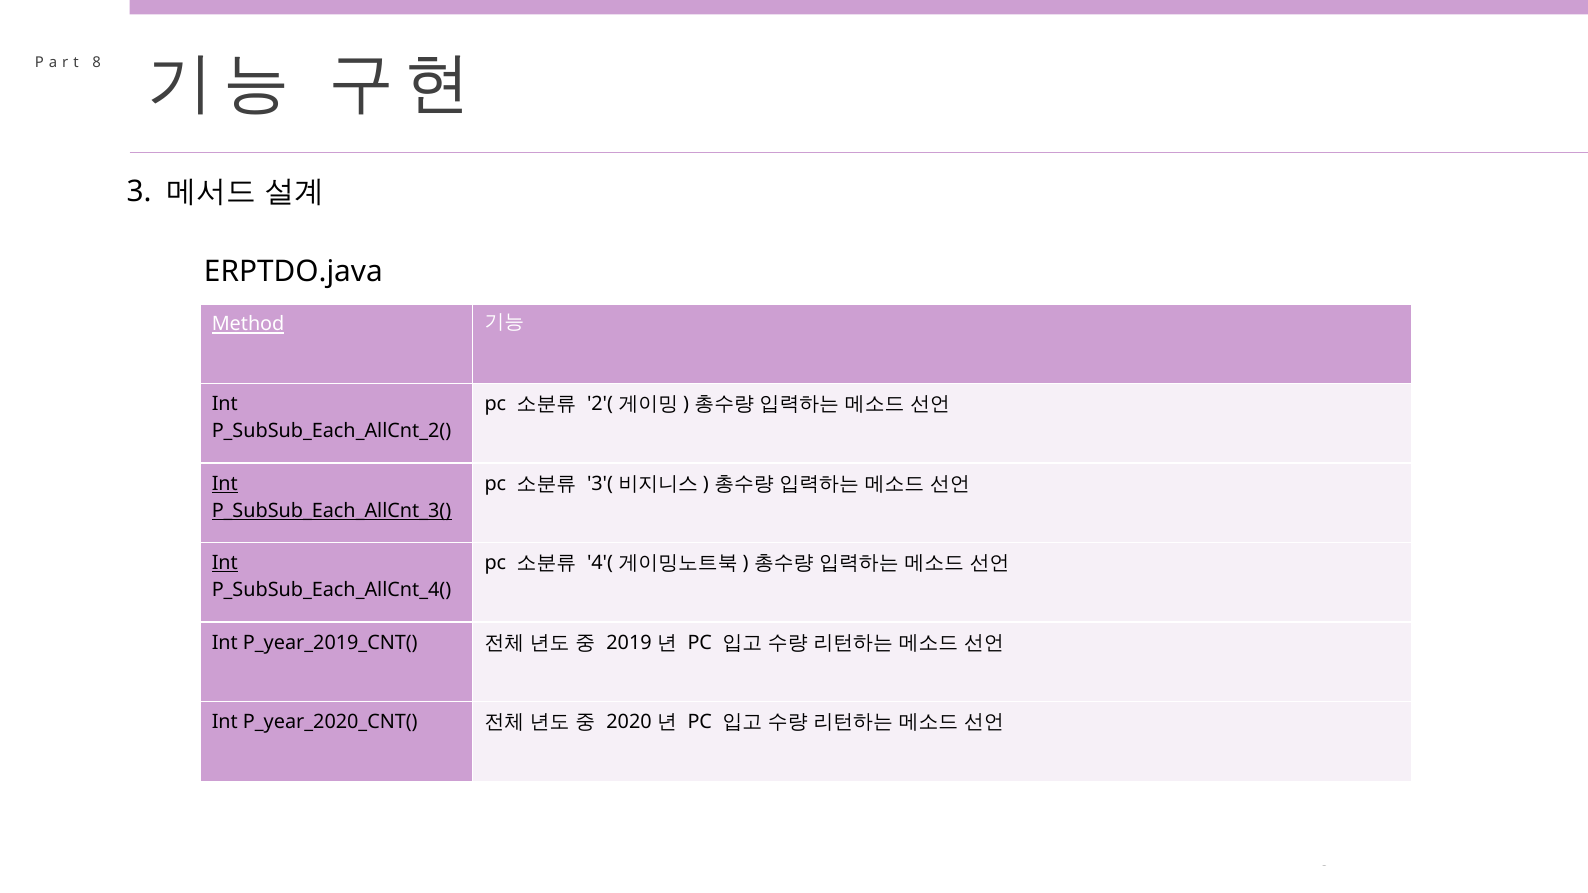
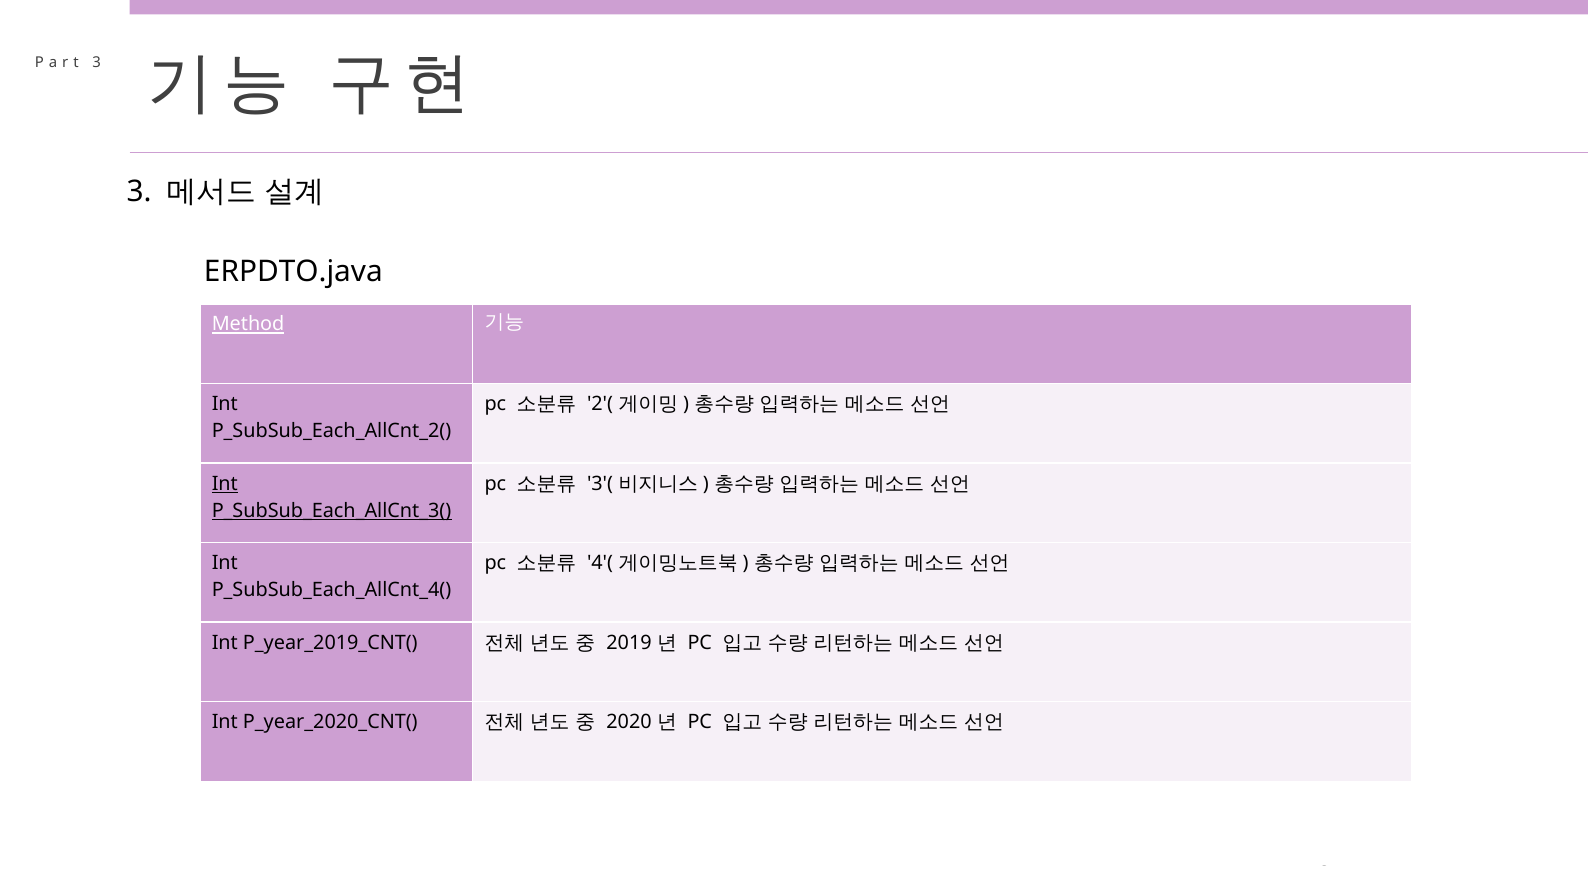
8 at (97, 63): 8 -> 3
ERPTDO.java: ERPTDO.java -> ERPDTO.java
Int at (225, 563) underline: present -> none
